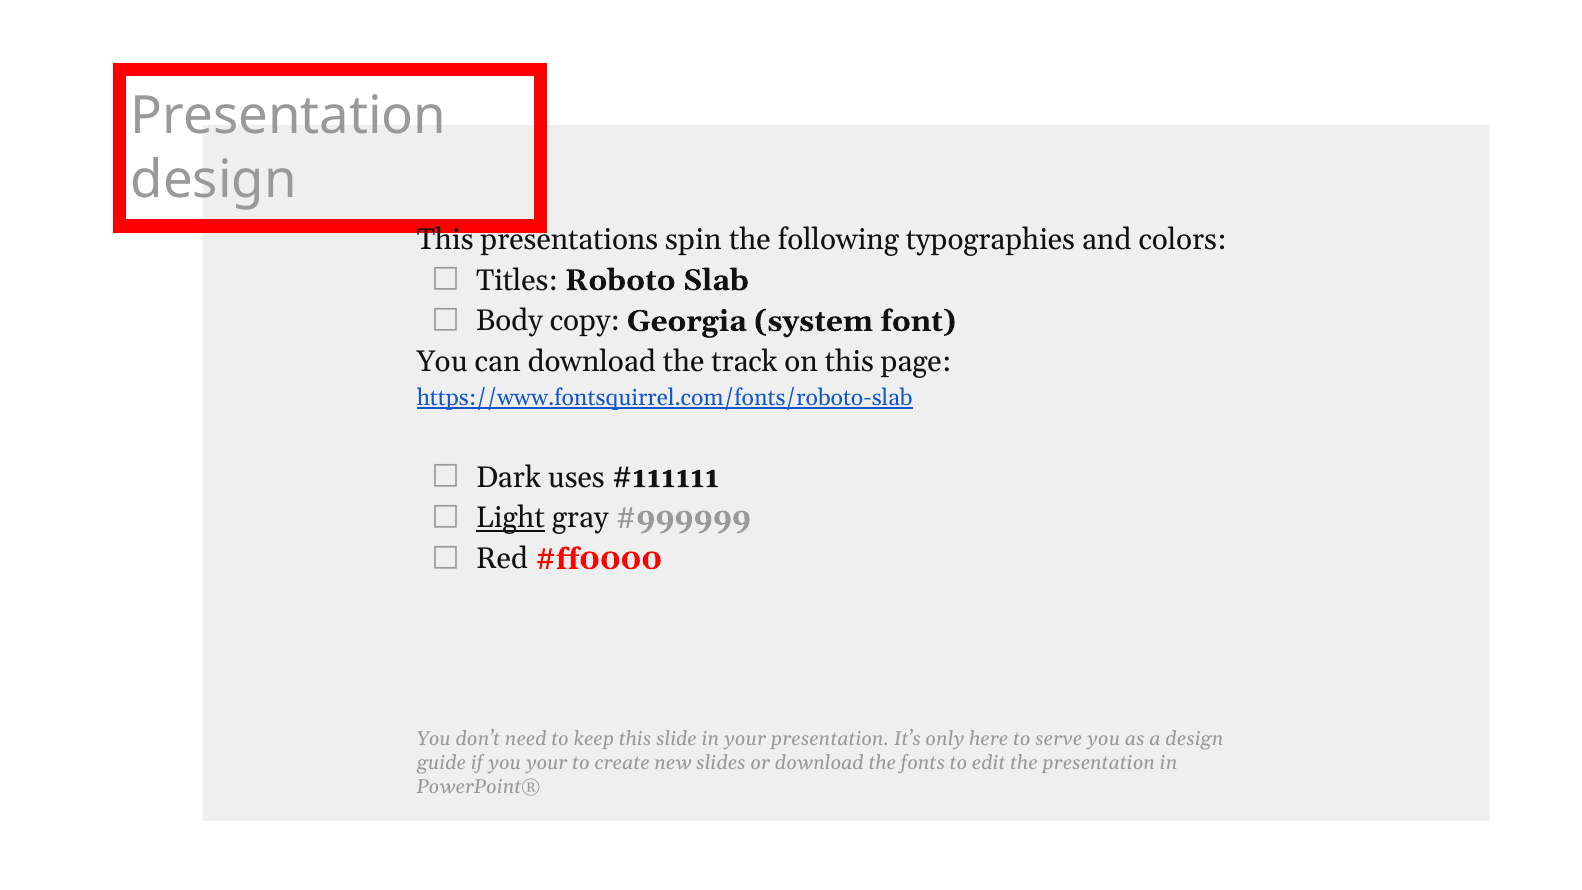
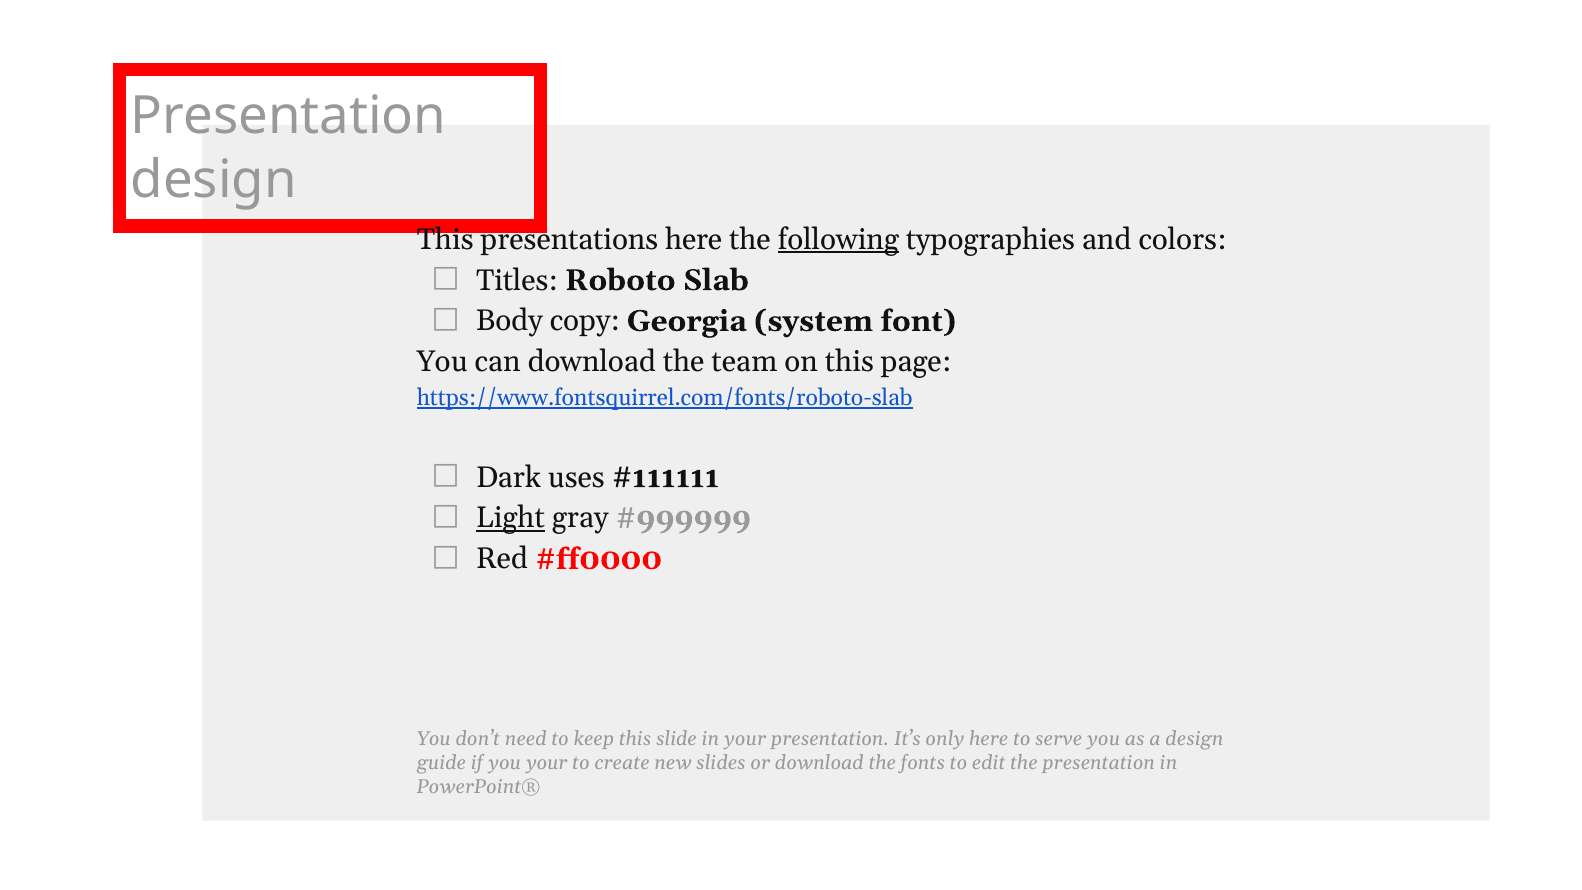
presentations spin: spin -> here
following underline: none -> present
track: track -> team
